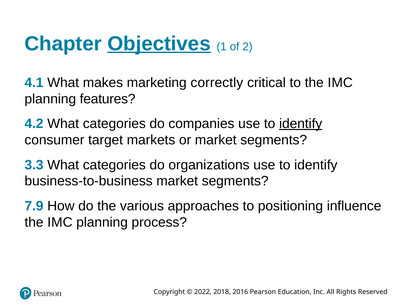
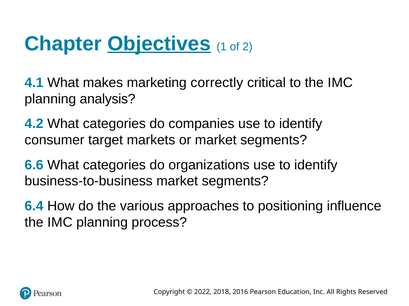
features: features -> analysis
identify at (301, 124) underline: present -> none
3.3: 3.3 -> 6.6
7.9: 7.9 -> 6.4
